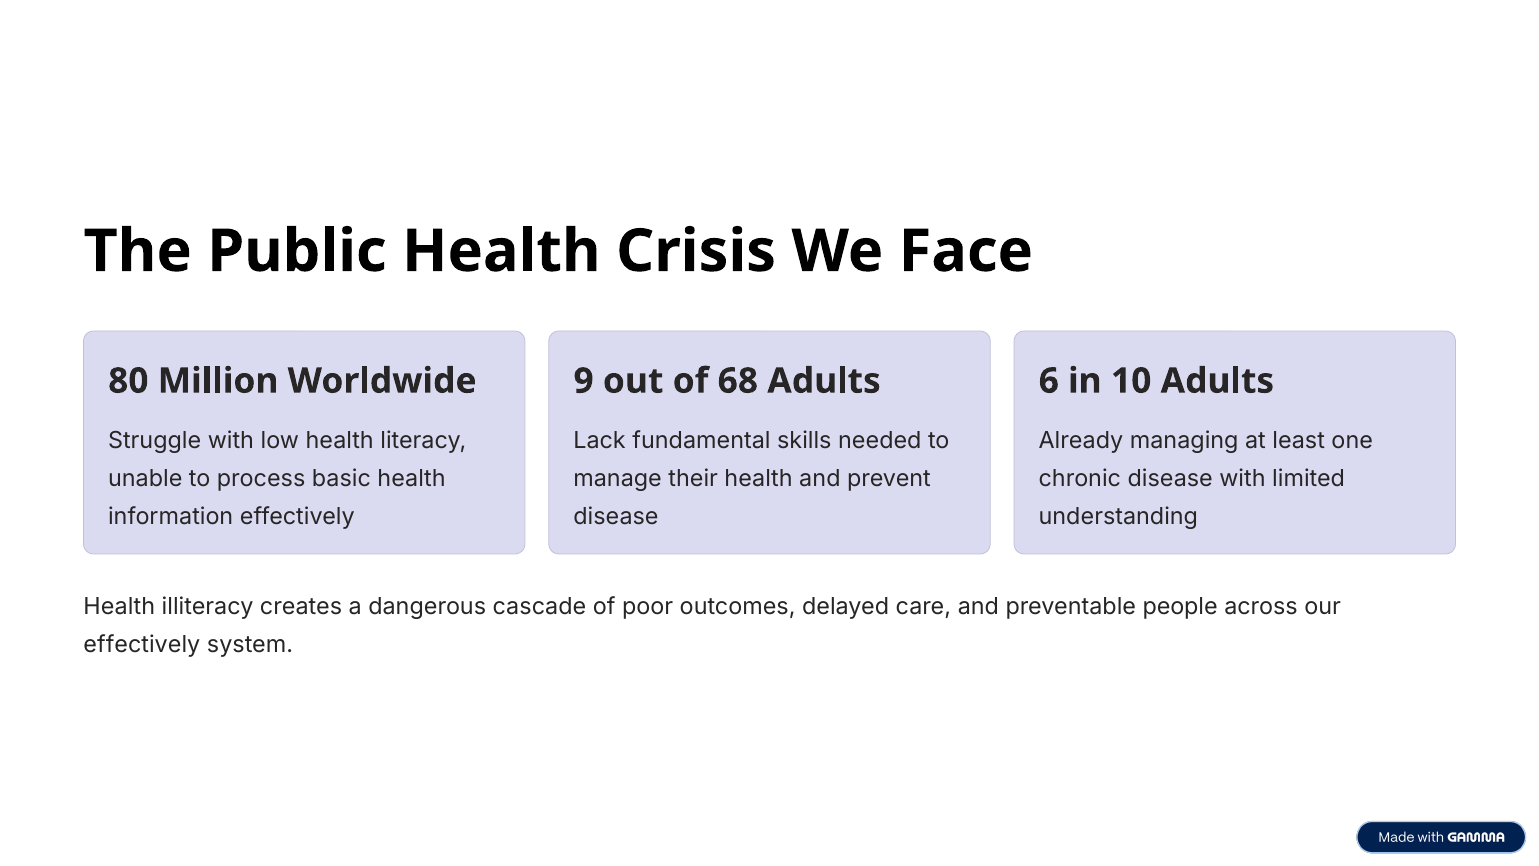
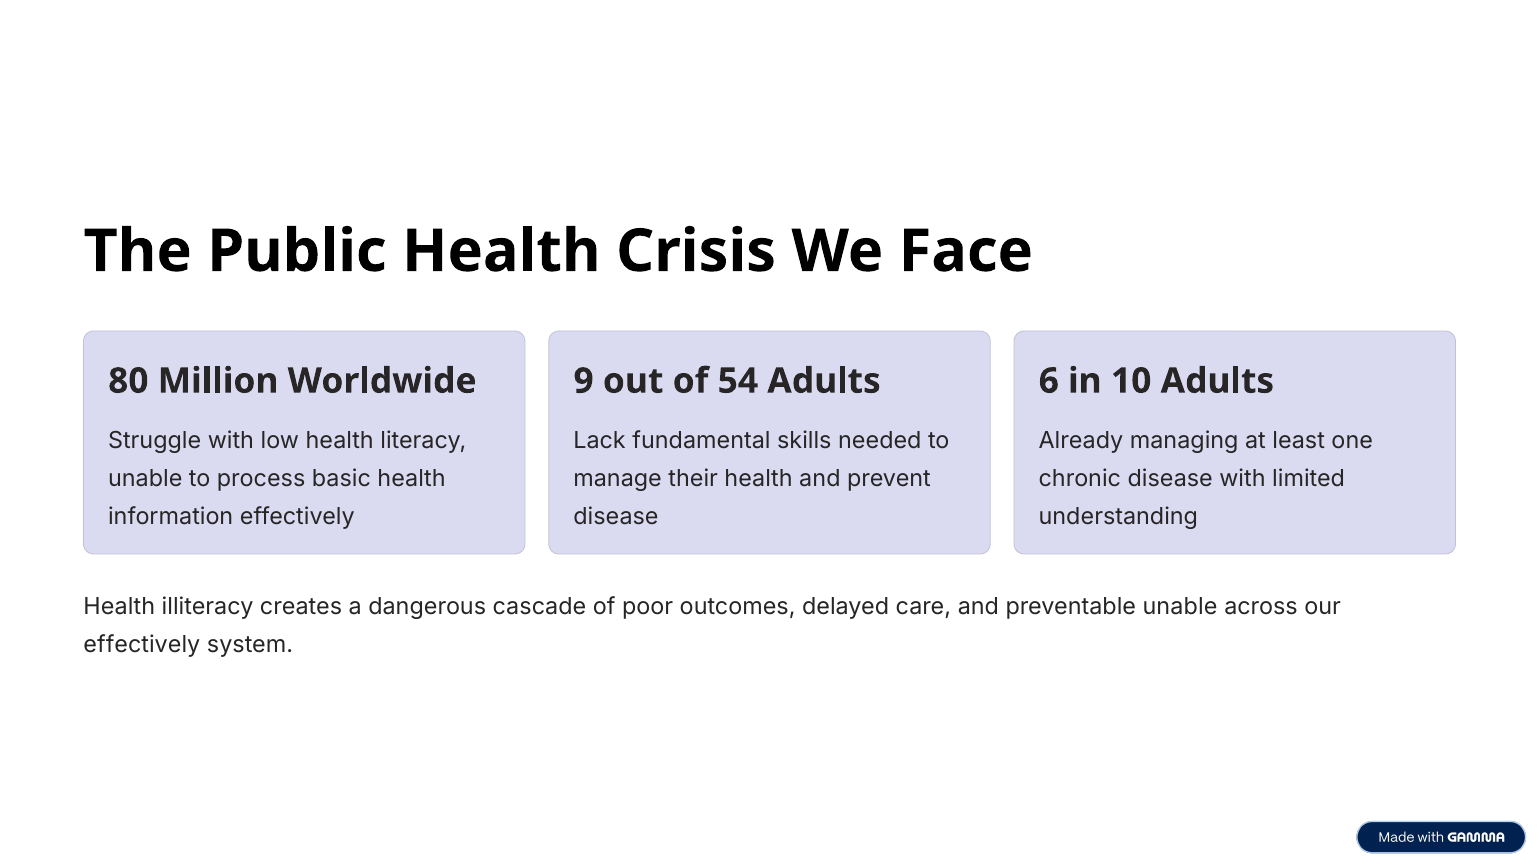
68: 68 -> 54
preventable people: people -> unable
